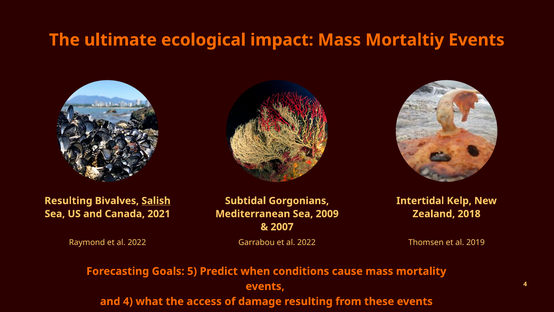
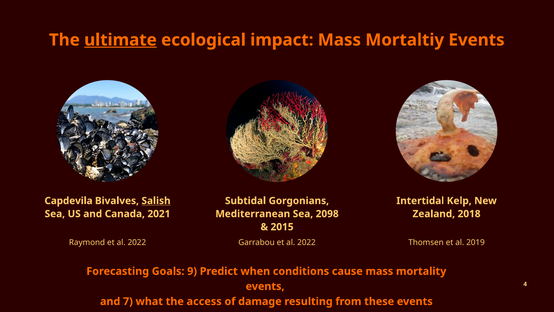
ultimate underline: none -> present
Resulting at (68, 201): Resulting -> Capdevila
2009: 2009 -> 2098
2007: 2007 -> 2015
5: 5 -> 9
and 4: 4 -> 7
